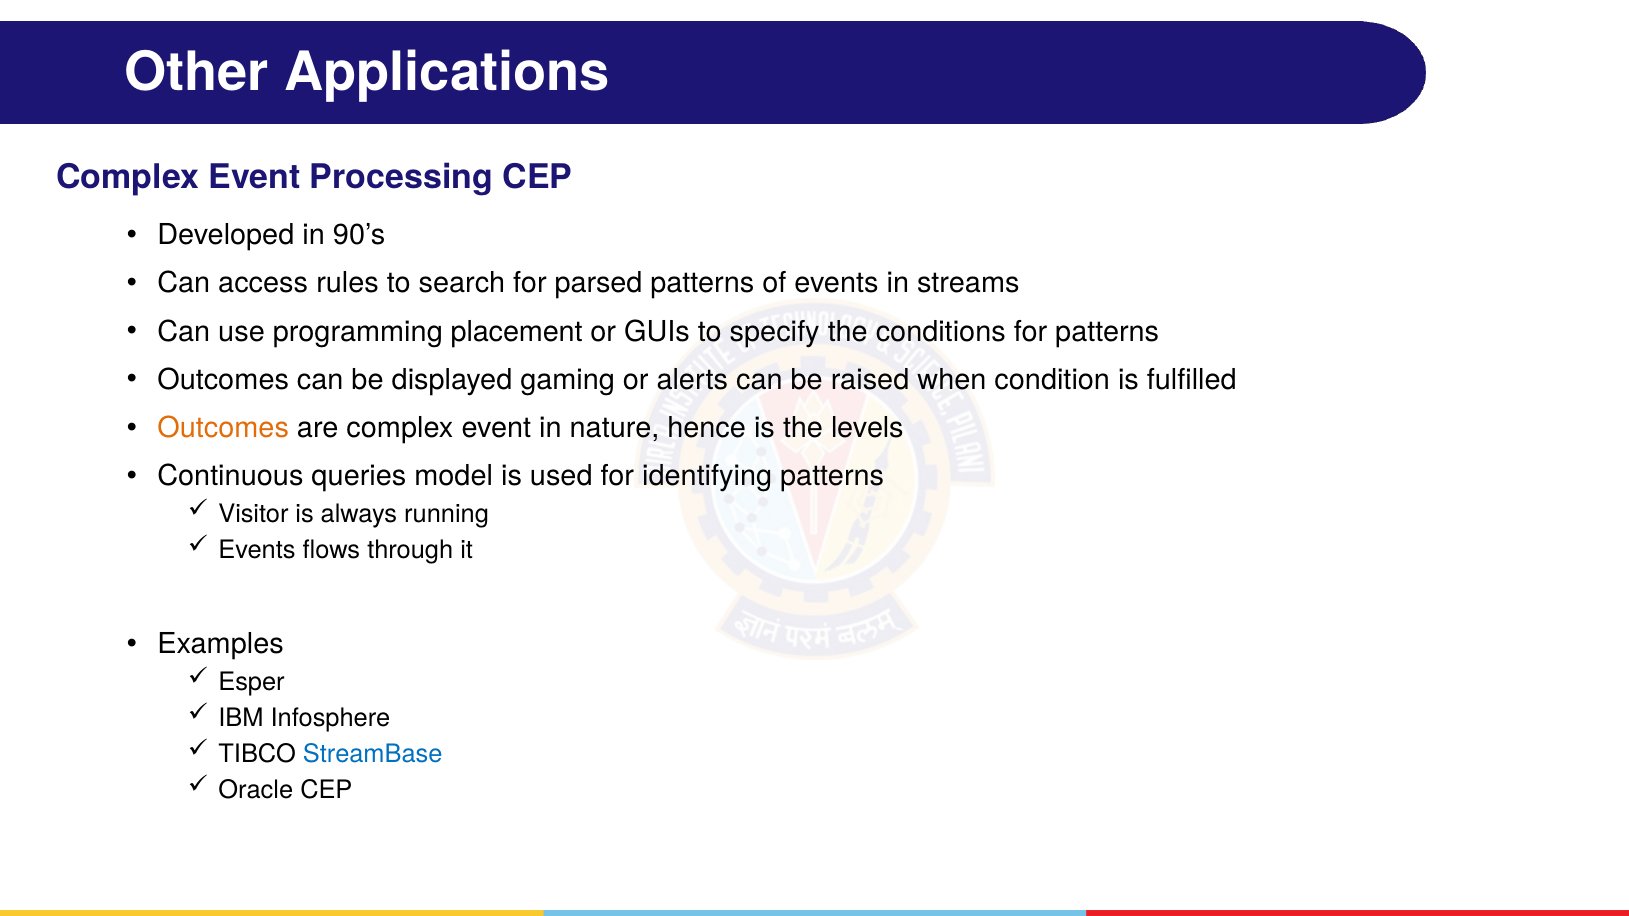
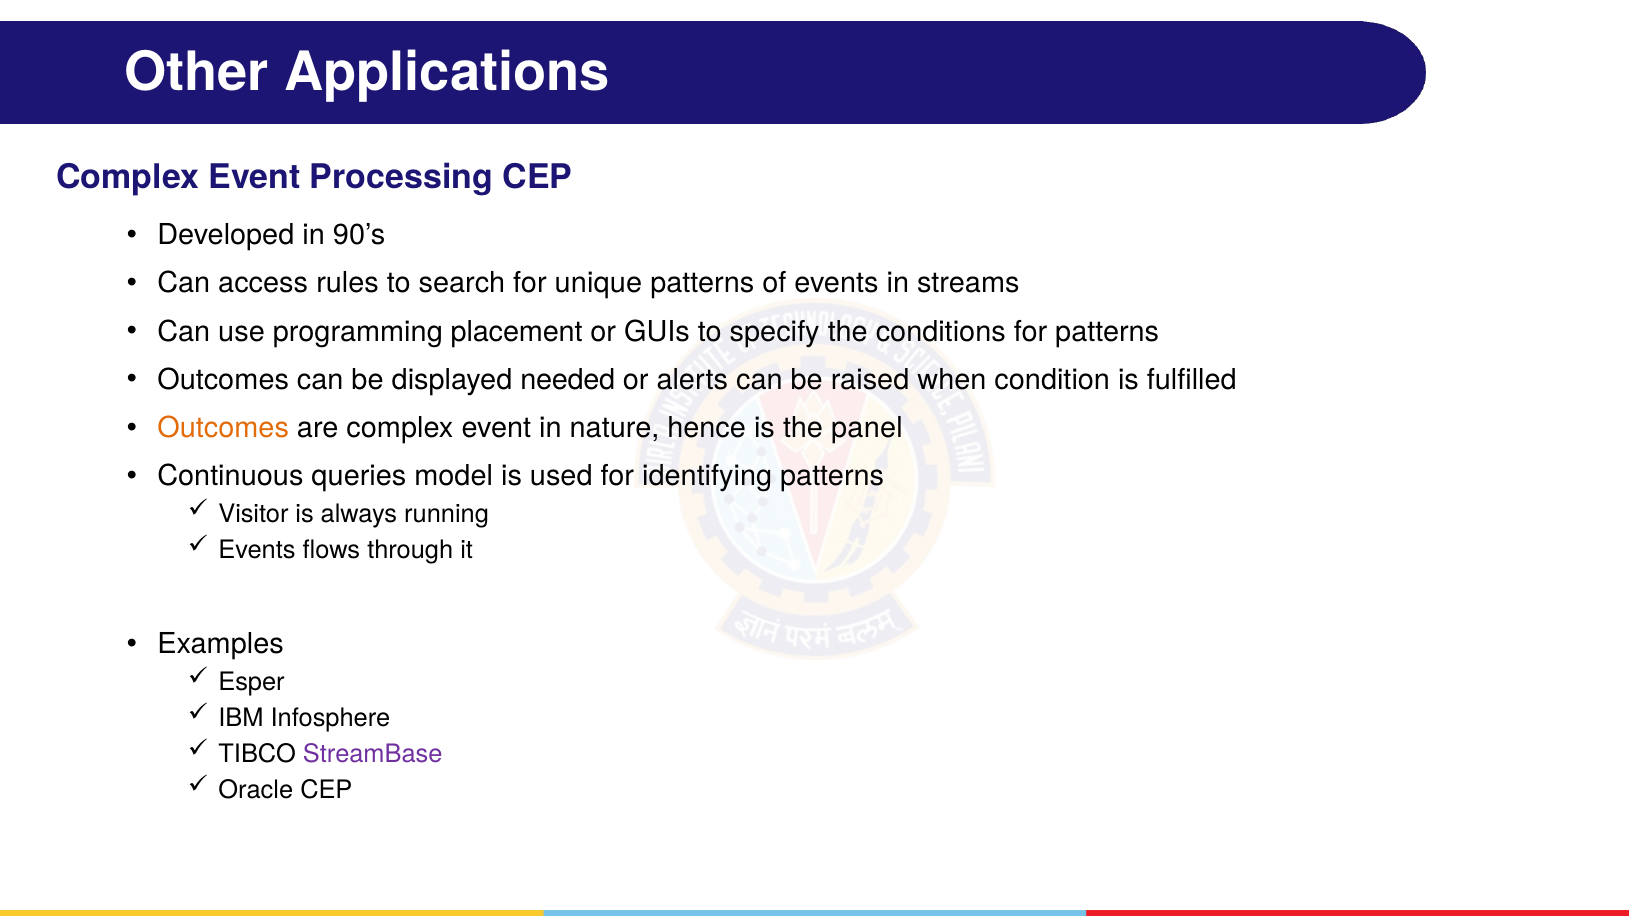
parsed: parsed -> unique
gaming: gaming -> needed
levels: levels -> panel
StreamBase colour: blue -> purple
